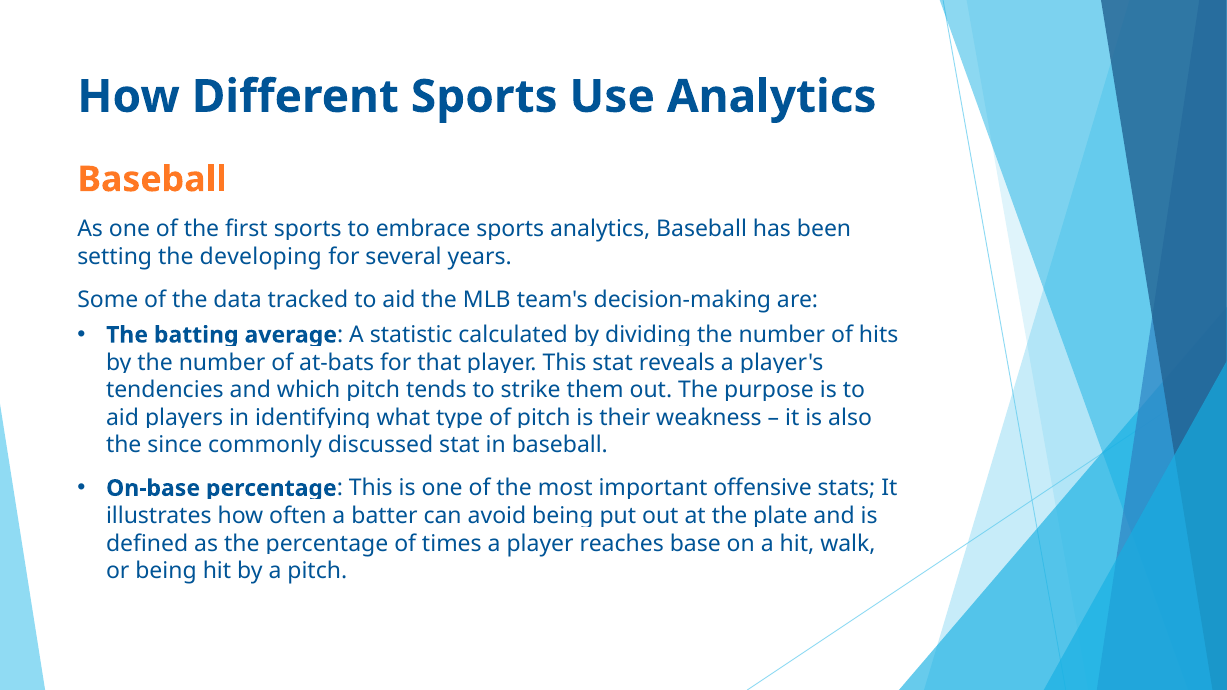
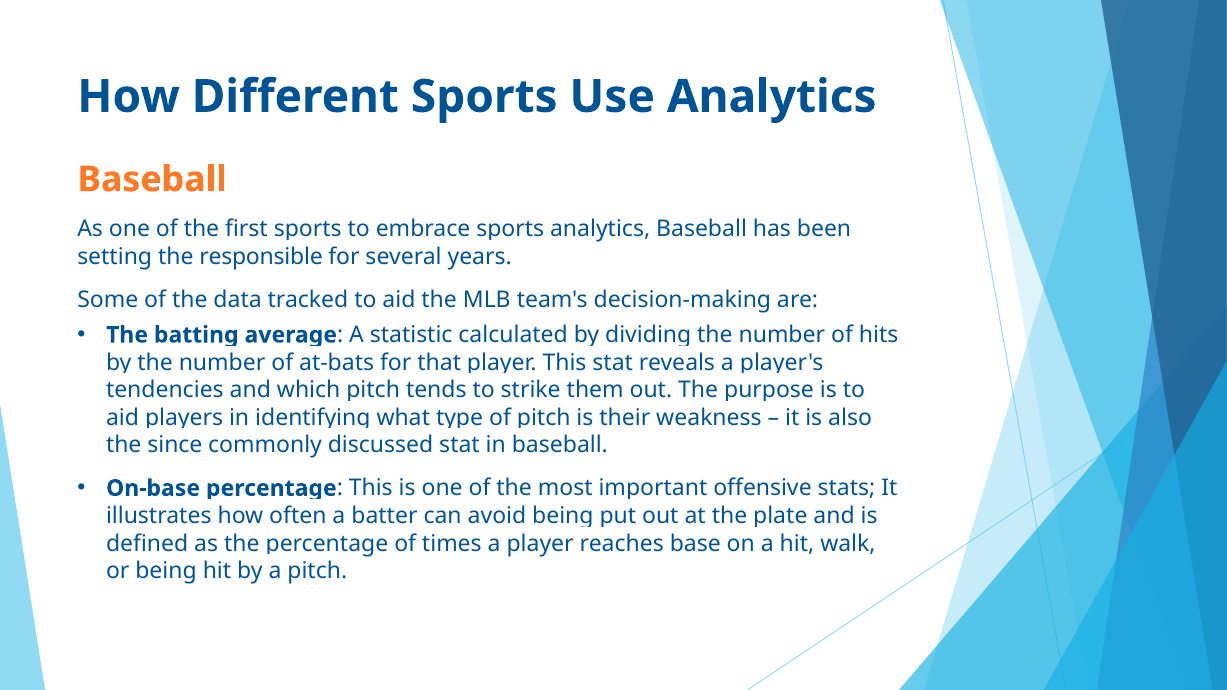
developing: developing -> responsible
